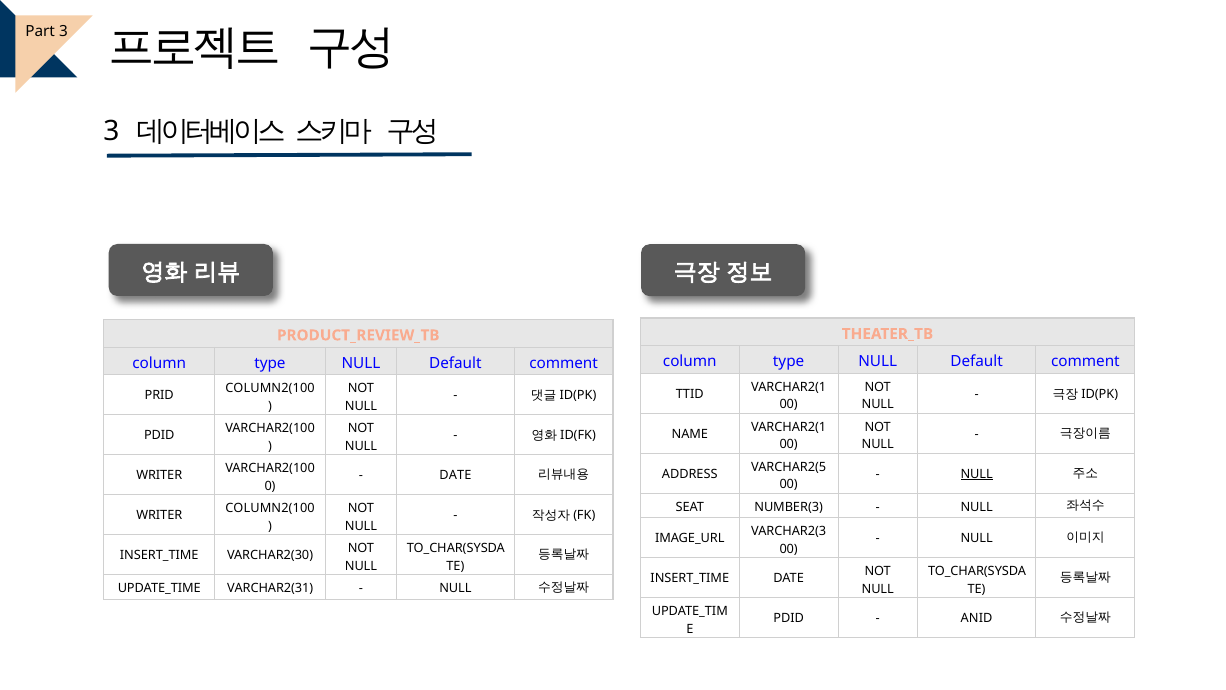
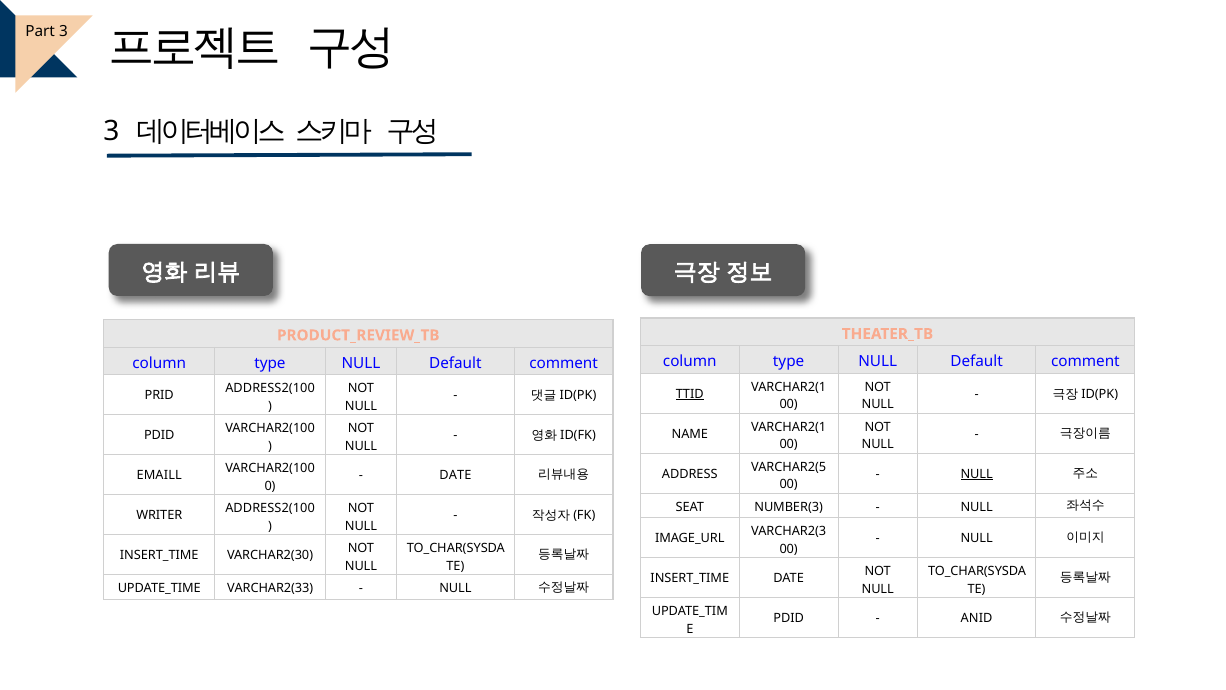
COLUMN2(100 at (270, 388): COLUMN2(100 -> ADDRESS2(100
TTID underline: none -> present
WRITER at (159, 475): WRITER -> EMAILL
COLUMN2(100 at (270, 508): COLUMN2(100 -> ADDRESS2(100
VARCHAR2(31: VARCHAR2(31 -> VARCHAR2(33
